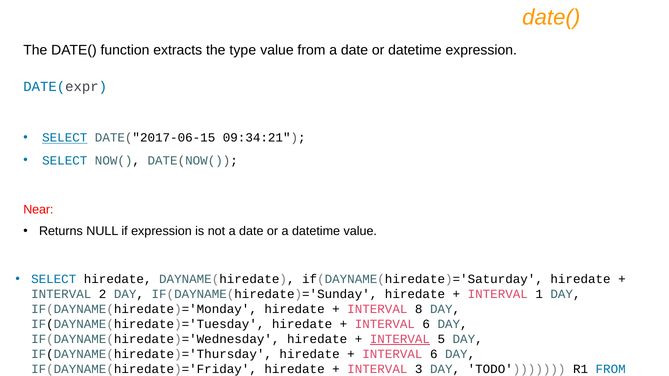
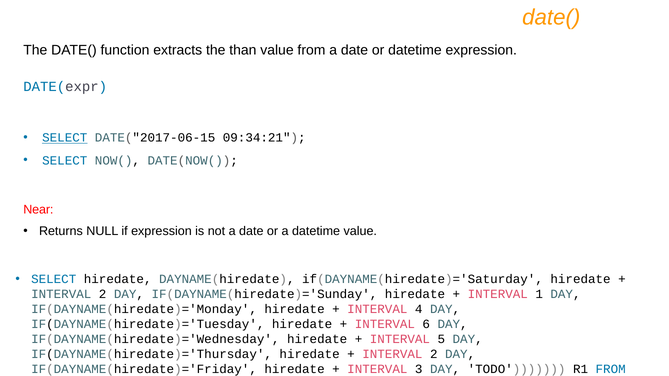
type: type -> than
8: 8 -> 4
INTERVAL at (400, 339) underline: present -> none
6 at (434, 355): 6 -> 2
